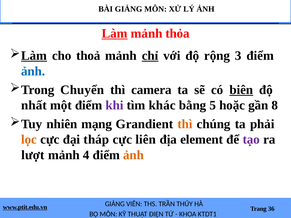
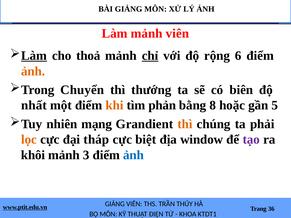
Làm at (115, 34) underline: present -> none
mảnh thỏa: thỏa -> viên
3: 3 -> 6
ảnh at (33, 71) colour: blue -> orange
camera: camera -> thướng
biên underline: present -> none
khi colour: purple -> orange
khác: khác -> phản
5: 5 -> 8
8: 8 -> 5
liên: liên -> biệt
element: element -> window
lượt: lượt -> khôi
4: 4 -> 3
ảnh at (134, 155) colour: orange -> blue
